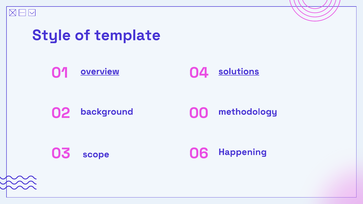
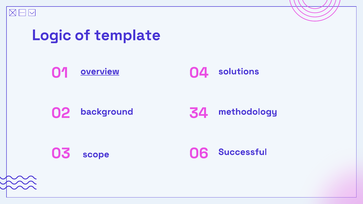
Style: Style -> Logic
solutions underline: present -> none
00: 00 -> 34
Happening: Happening -> Successful
